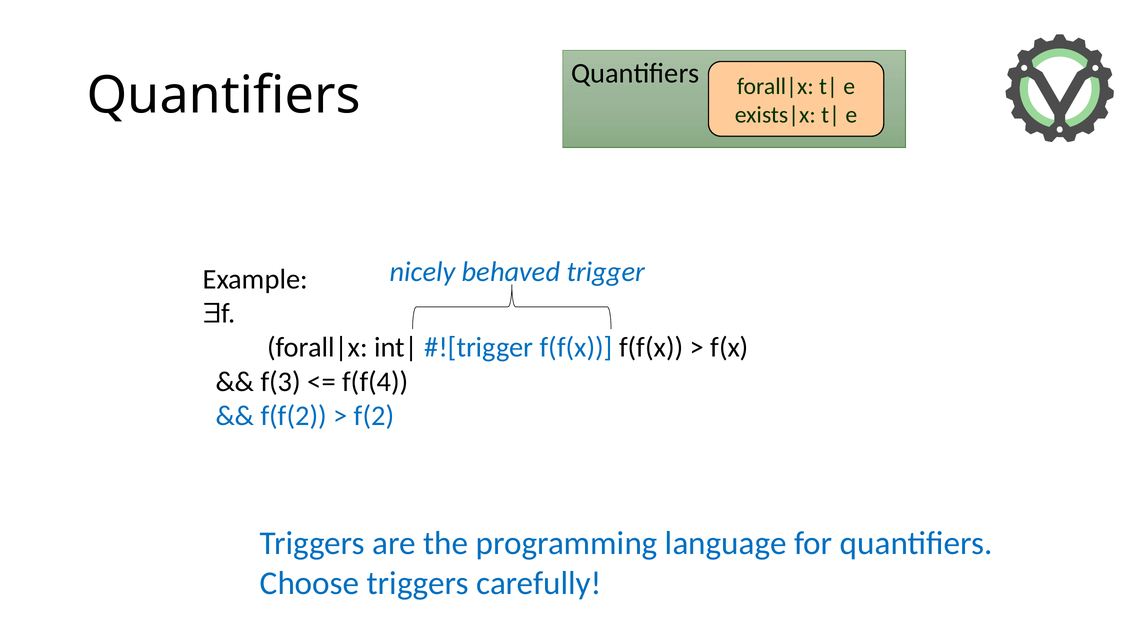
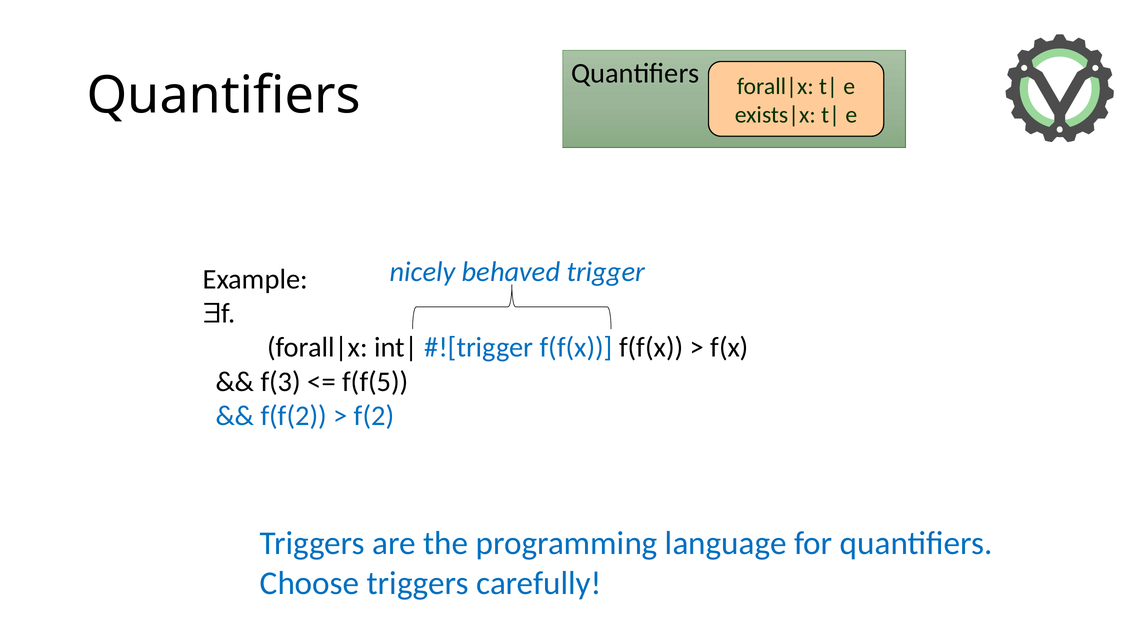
f(f(4: f(f(4 -> f(f(5
